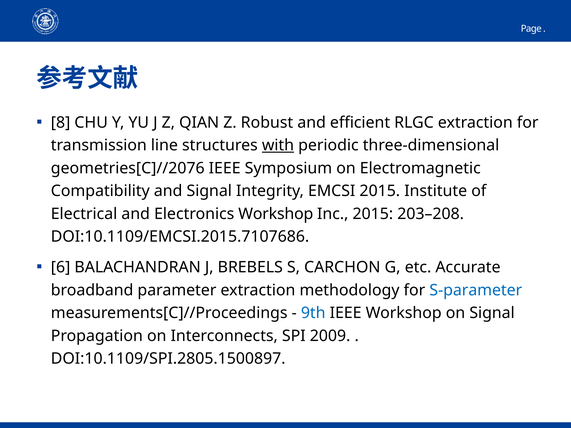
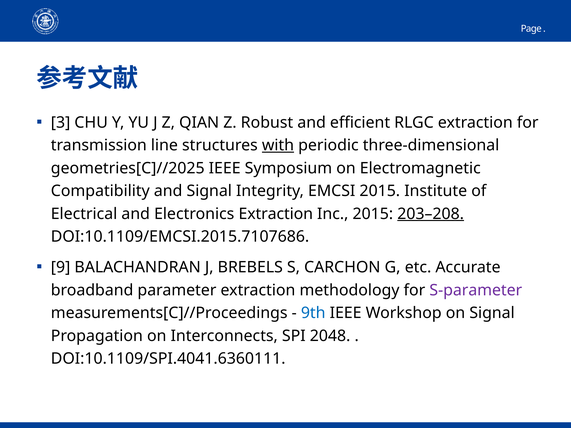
8: 8 -> 3
geometries[C]//2076: geometries[C]//2076 -> geometries[C]//2025
Electronics Workshop: Workshop -> Extraction
203–208 underline: none -> present
6: 6 -> 9
S-parameter colour: blue -> purple
2009: 2009 -> 2048
DOI:10.1109/SPI.2805.1500897: DOI:10.1109/SPI.2805.1500897 -> DOI:10.1109/SPI.4041.6360111
